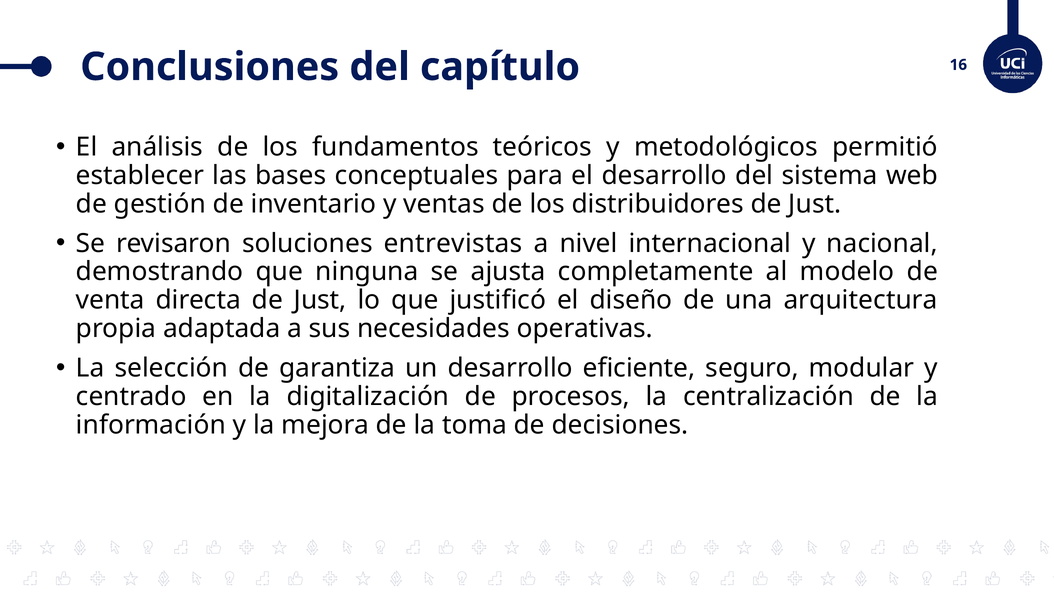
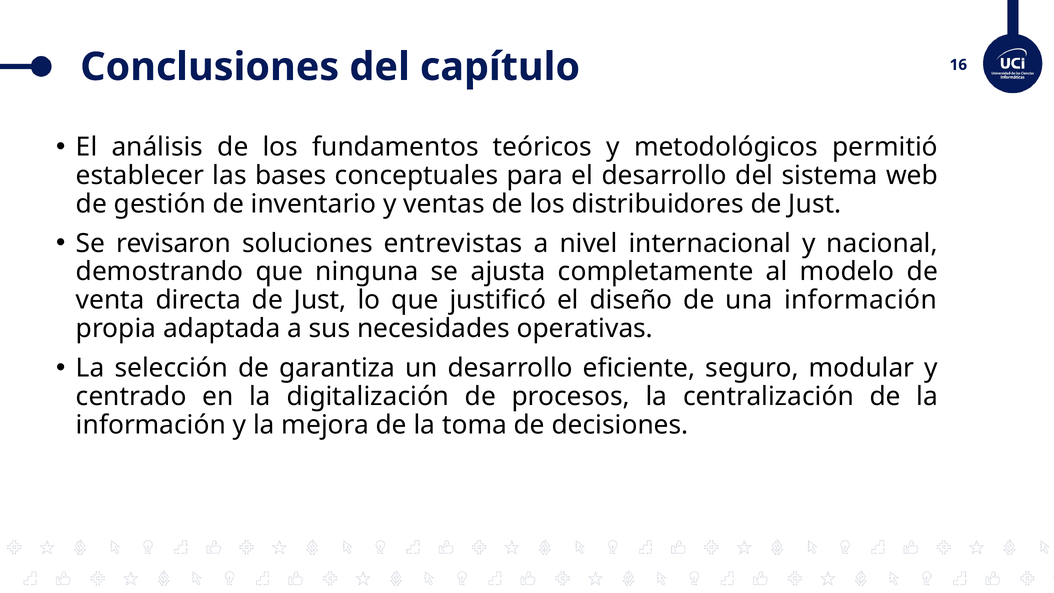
una arquitectura: arquitectura -> información
